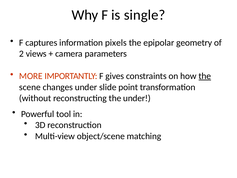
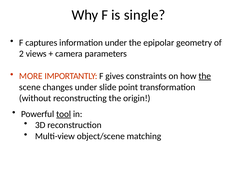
information pixels: pixels -> under
the under: under -> origin
tool underline: none -> present
